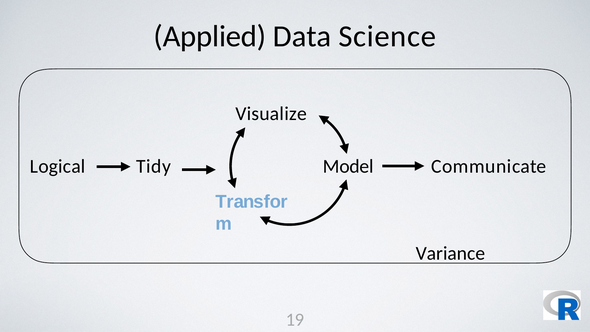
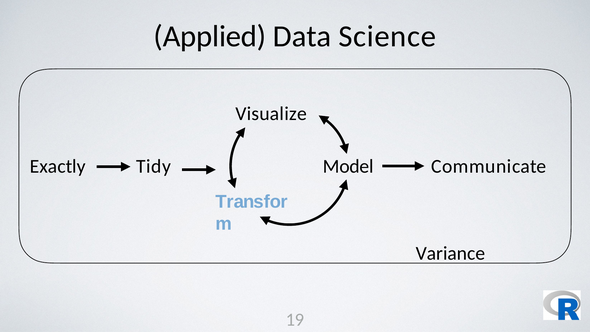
Logical: Logical -> Exactly
